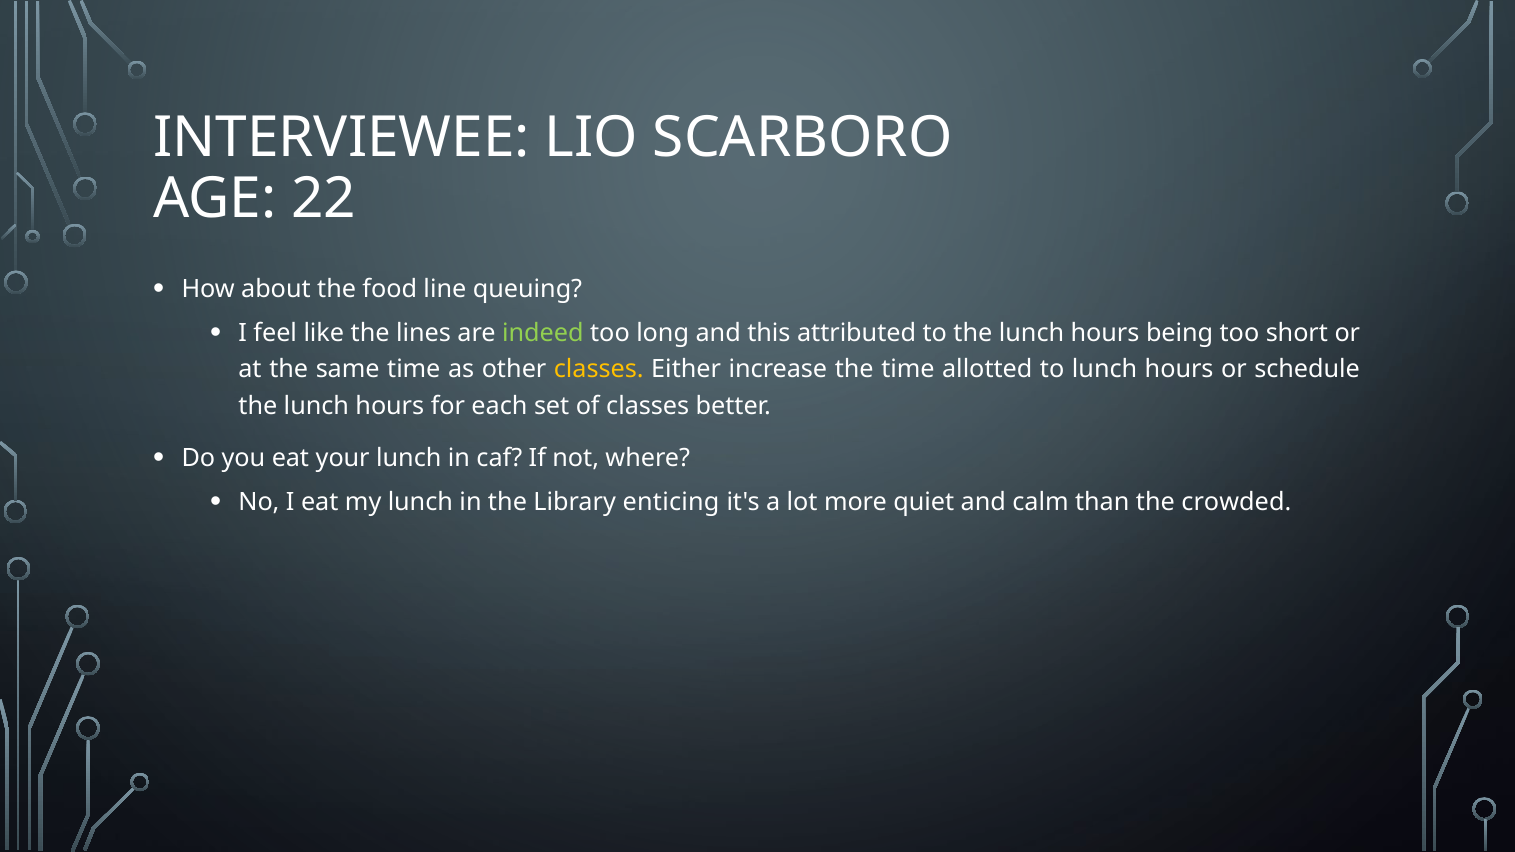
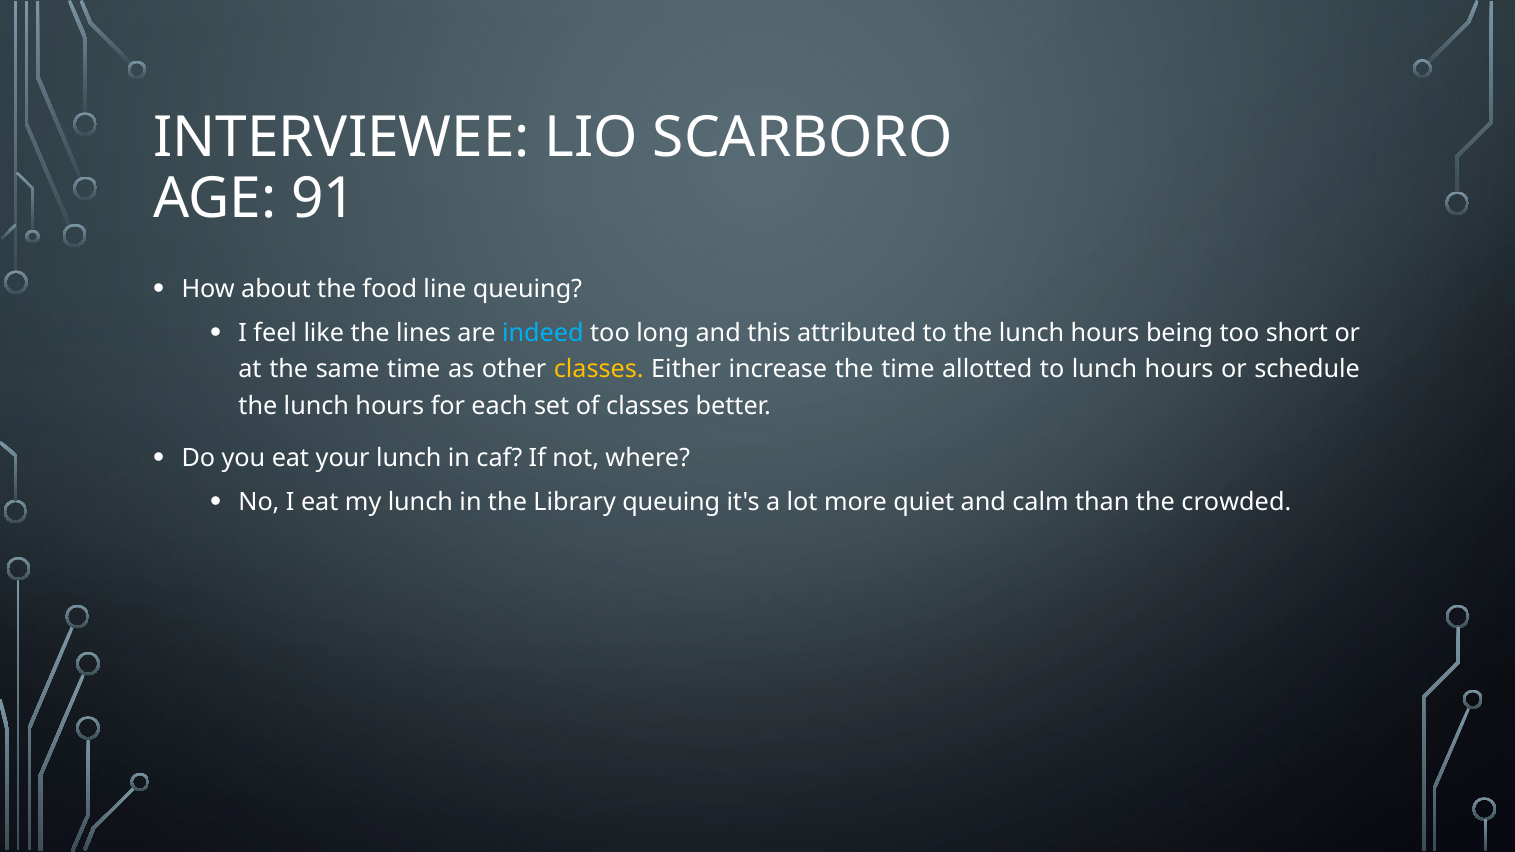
22: 22 -> 91
indeed colour: light green -> light blue
Library enticing: enticing -> queuing
